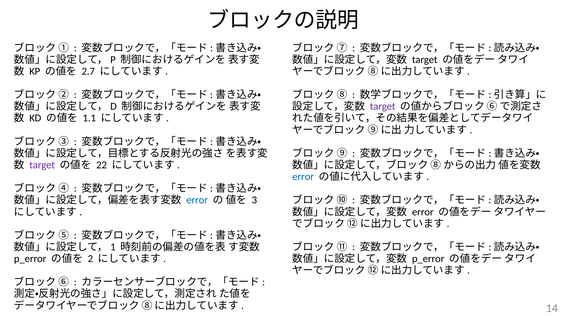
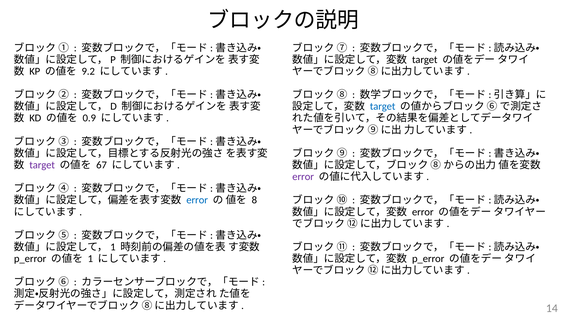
2.7: 2.7 -> 9.2
target at (383, 107) colour: purple -> blue
1.1: 1.1 -> 0.9
22: 22 -> 67
error at (303, 177) colour: blue -> purple
3: 3 -> 8
2: 2 -> 1
